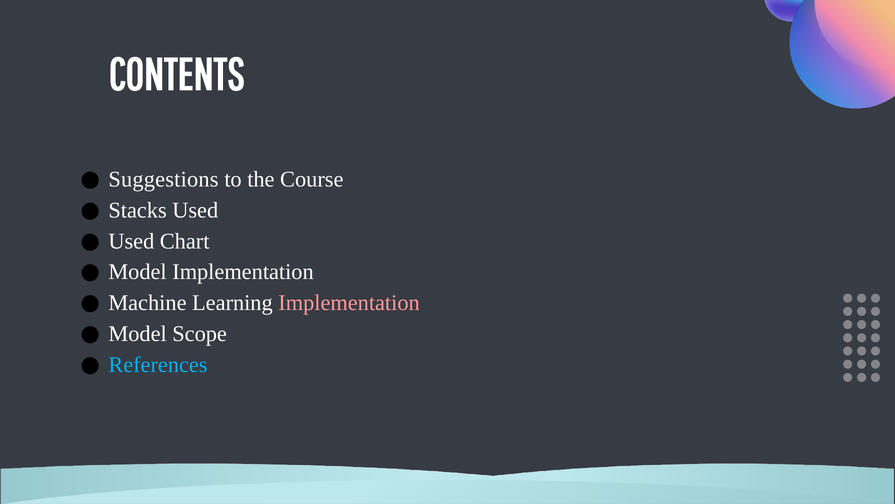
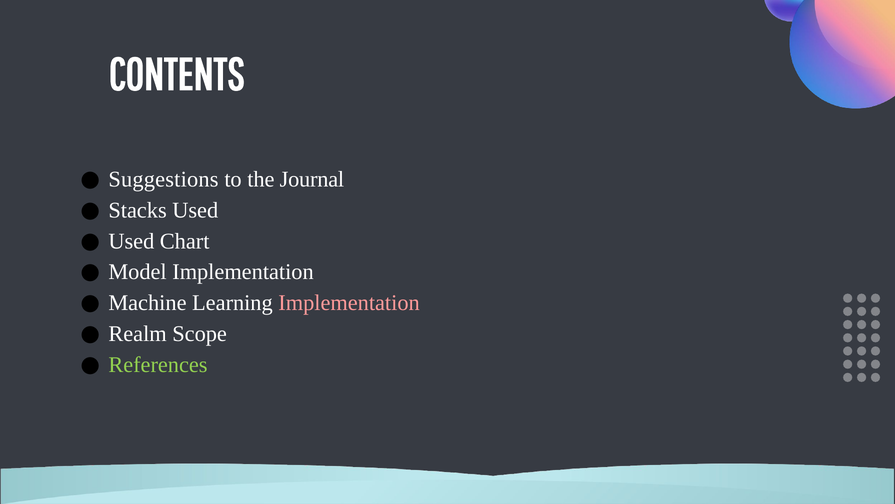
Course: Course -> Journal
Model at (138, 334): Model -> Realm
References colour: light blue -> light green
